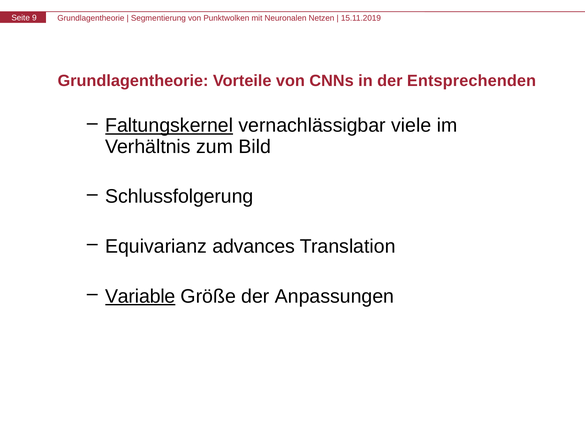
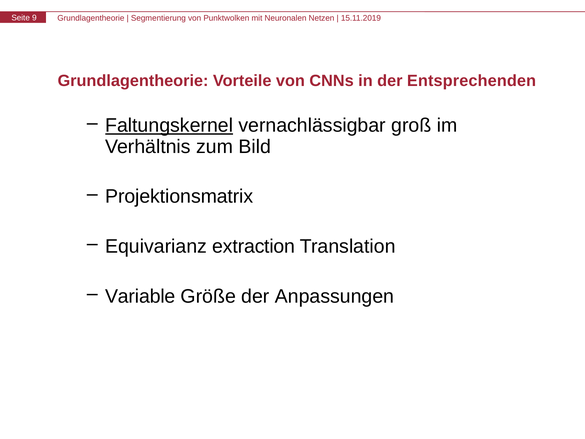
viele: viele -> groß
Schlussfolgerung: Schlussfolgerung -> Projektionsmatrix
advances: advances -> extraction
Variable underline: present -> none
